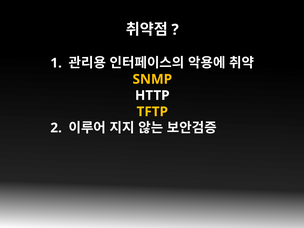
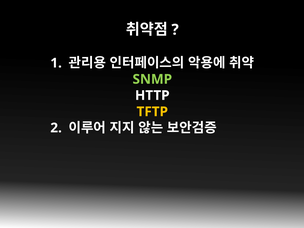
SNMP colour: yellow -> light green
